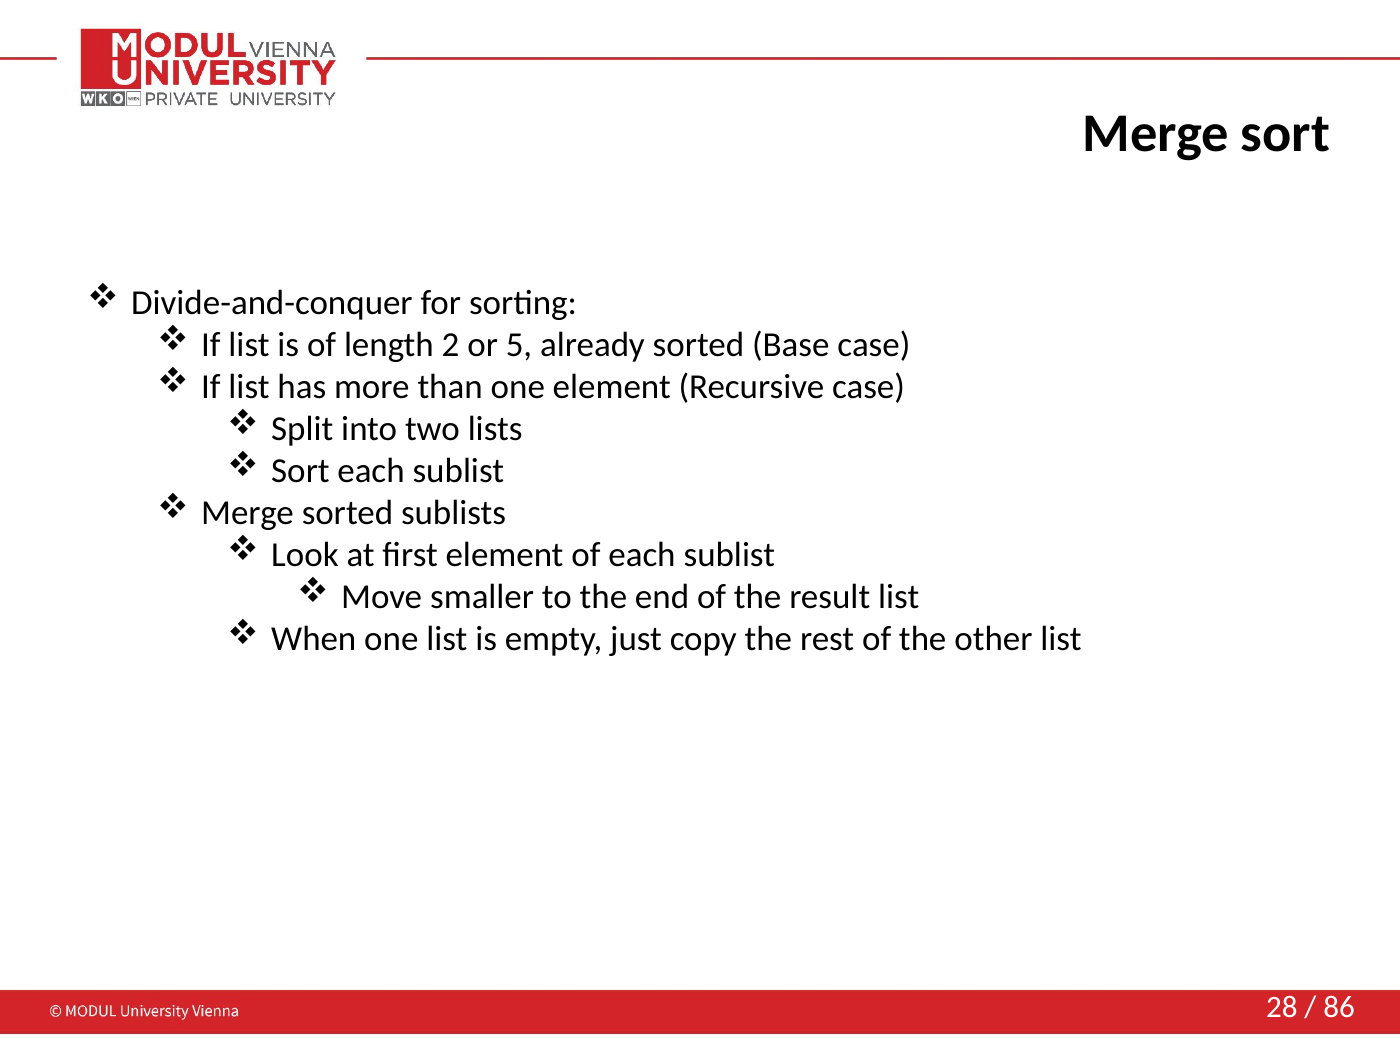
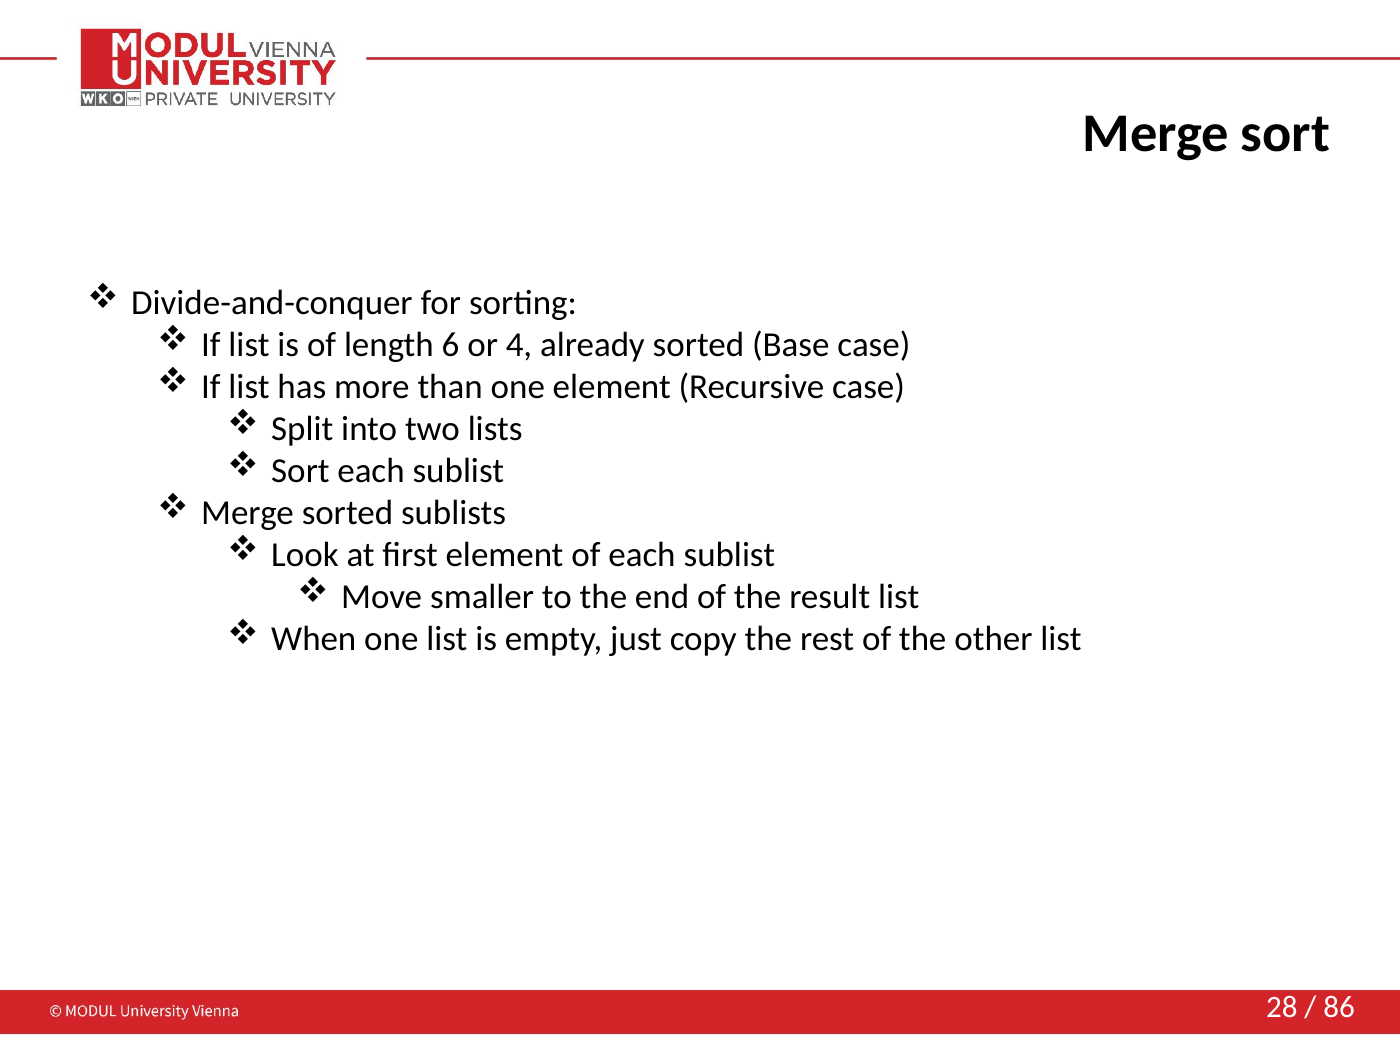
2: 2 -> 6
5: 5 -> 4
